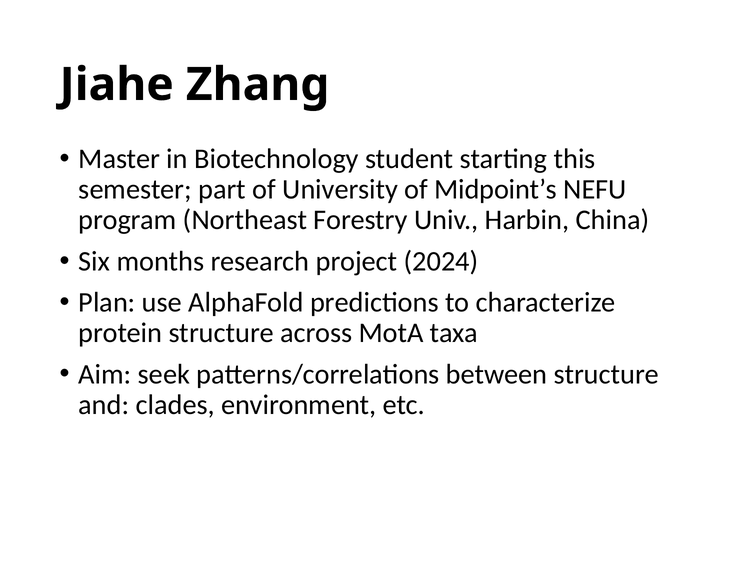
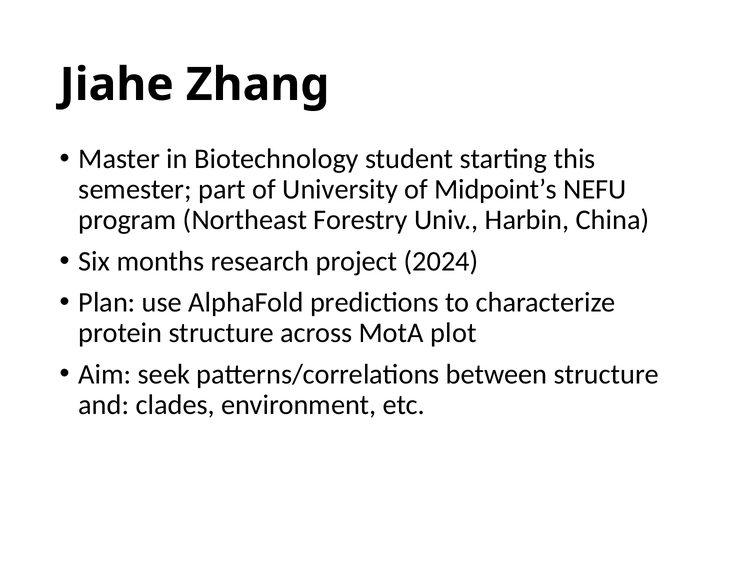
taxa: taxa -> plot
